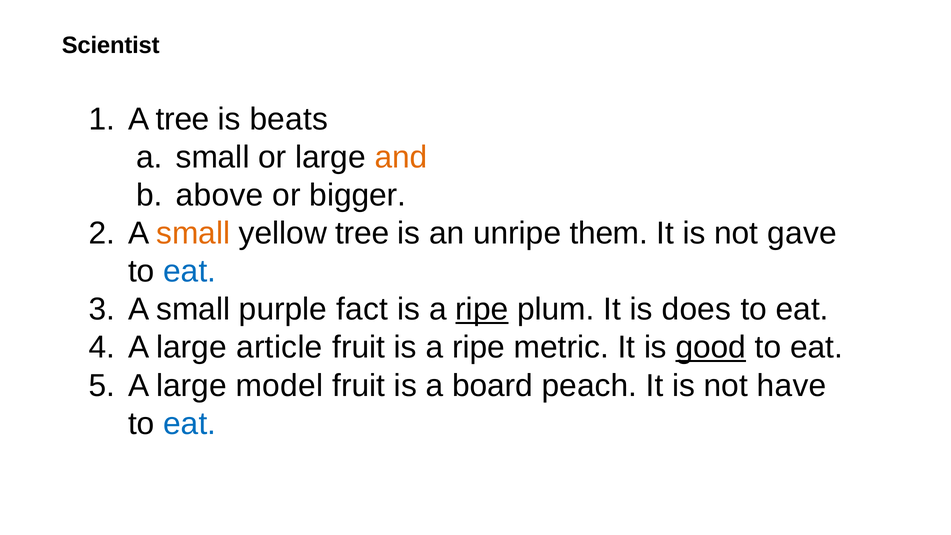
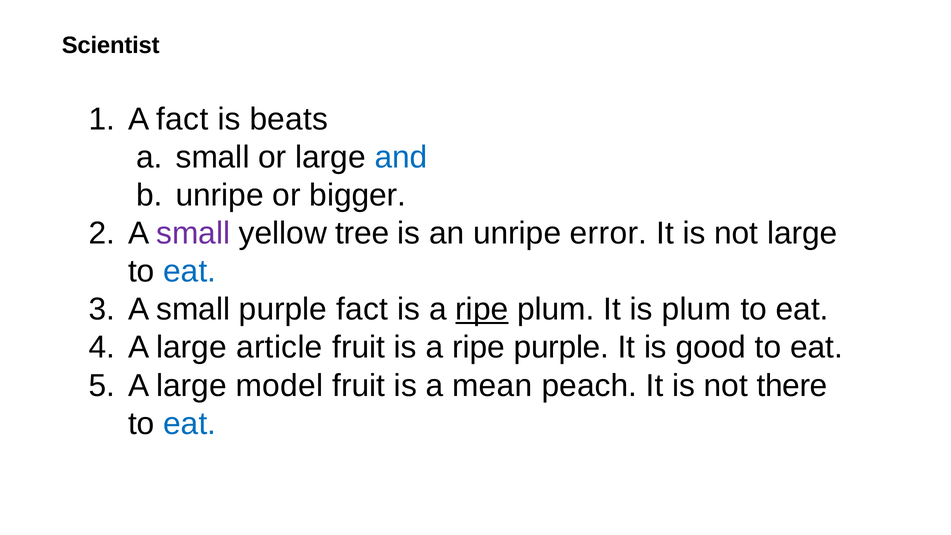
A tree: tree -> fact
and colour: orange -> blue
above at (220, 195): above -> unripe
small at (193, 233) colour: orange -> purple
them: them -> error
not gave: gave -> large
is does: does -> plum
ripe metric: metric -> purple
good underline: present -> none
board: board -> mean
have: have -> there
